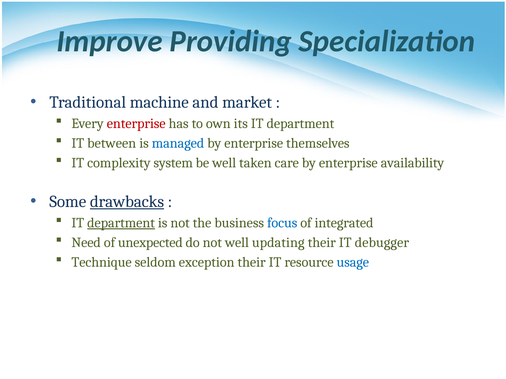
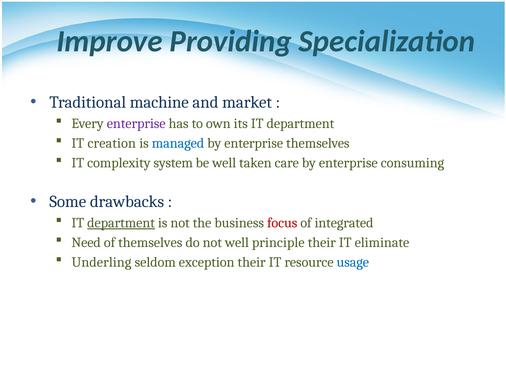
enterprise at (136, 124) colour: red -> purple
between: between -> creation
availability: availability -> consuming
drawbacks underline: present -> none
focus colour: blue -> red
of unexpected: unexpected -> themselves
updating: updating -> principle
debugger: debugger -> eliminate
Technique: Technique -> Underling
